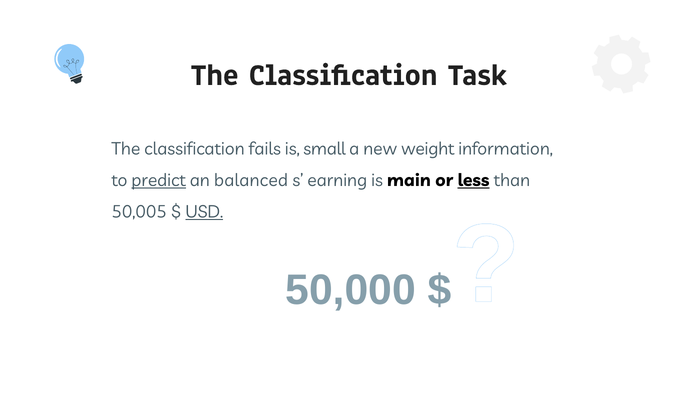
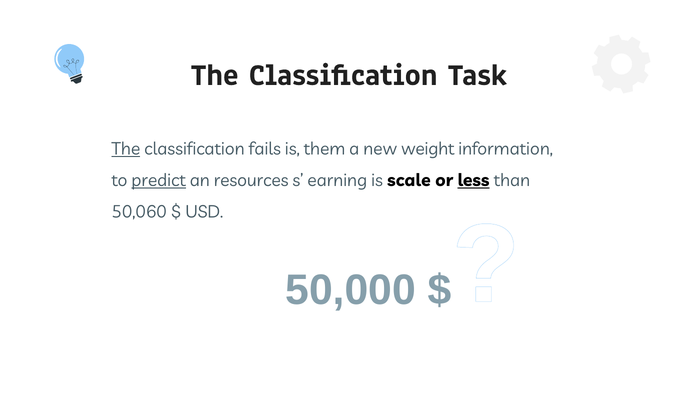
The at (126, 149) underline: none -> present
small: small -> them
balanced: balanced -> resources
main: main -> scale
50,005: 50,005 -> 50,060
USD underline: present -> none
